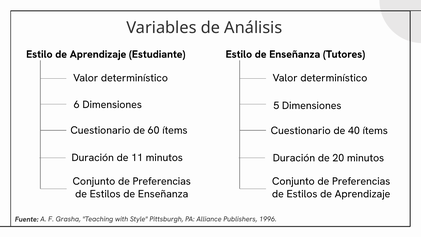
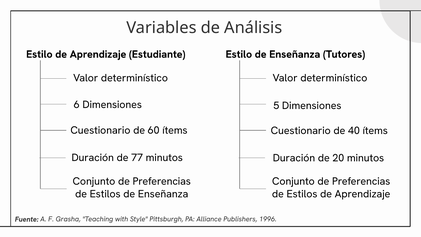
11: 11 -> 77
